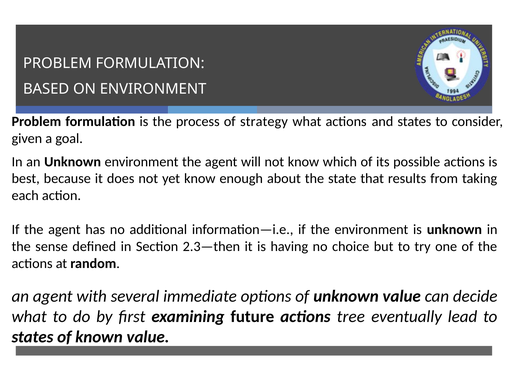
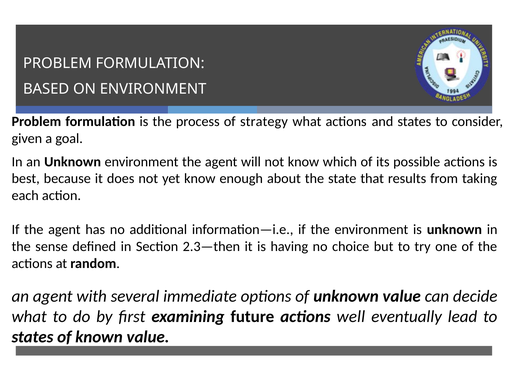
tree: tree -> well
